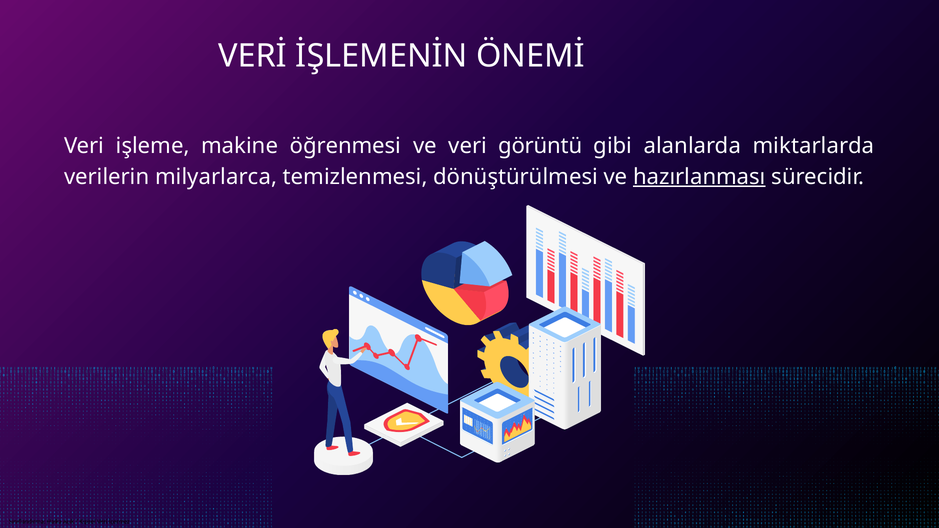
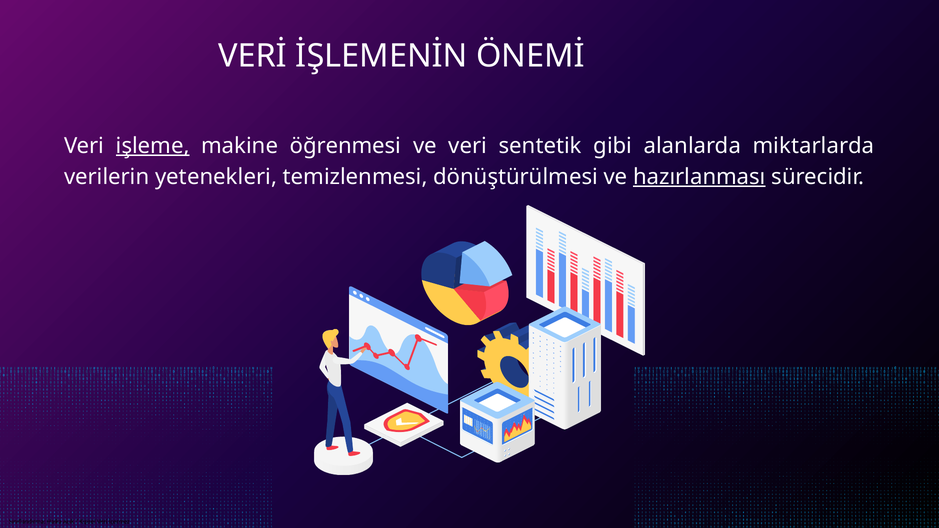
işleme underline: none -> present
görüntü: görüntü -> sentetik
milyarlarca: milyarlarca -> yetenekleri
